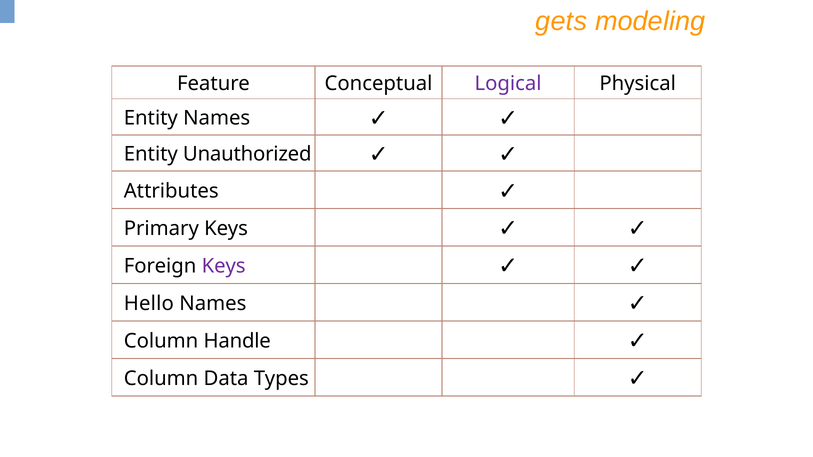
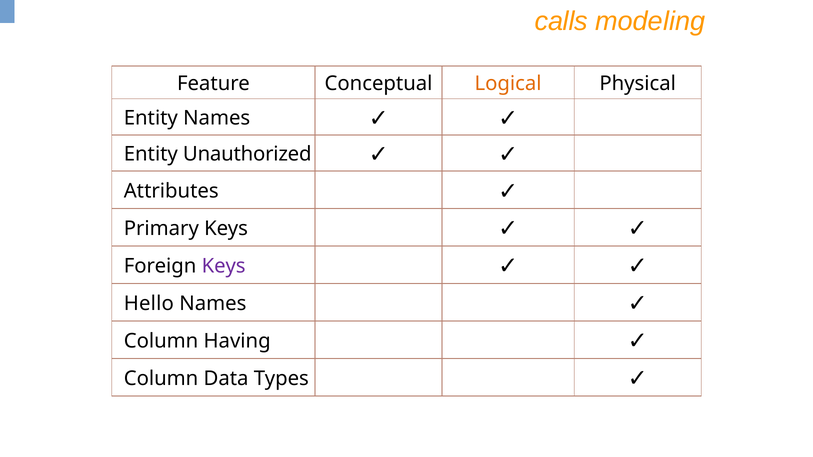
gets: gets -> calls
Logical colour: purple -> orange
Handle: Handle -> Having
